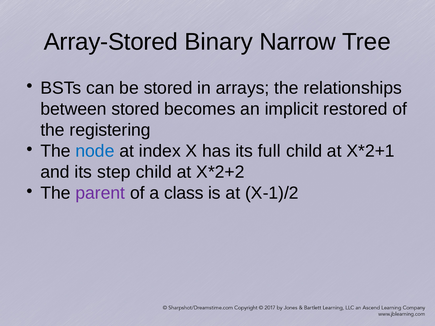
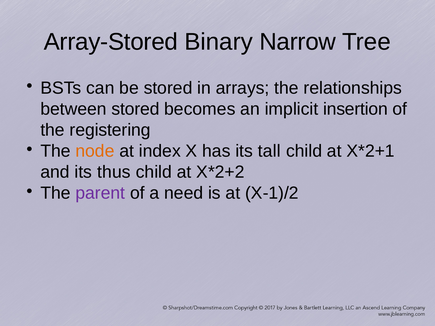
restored: restored -> insertion
node colour: blue -> orange
full: full -> tall
step: step -> thus
class: class -> need
